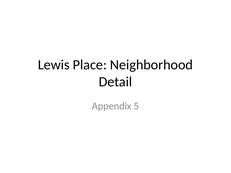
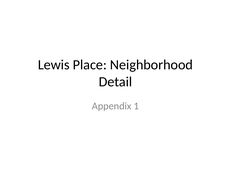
5: 5 -> 1
